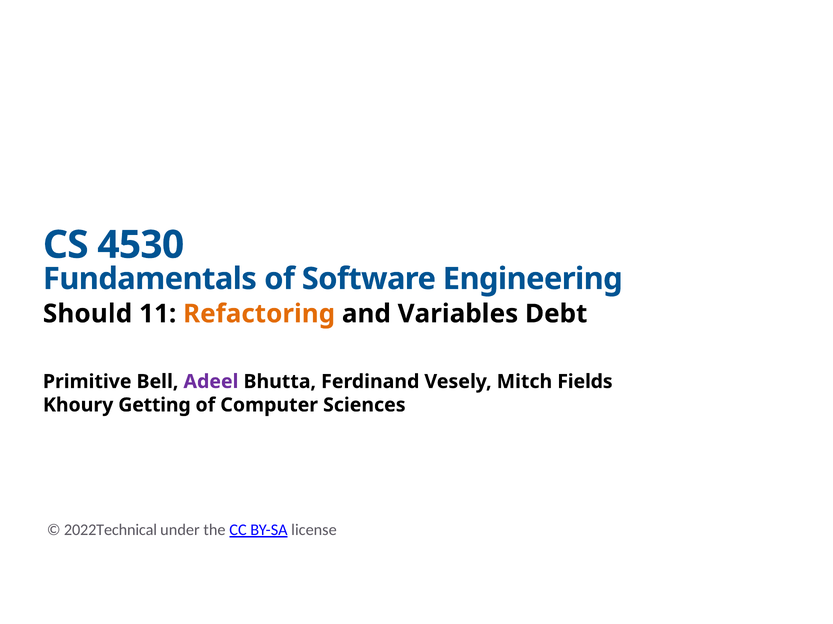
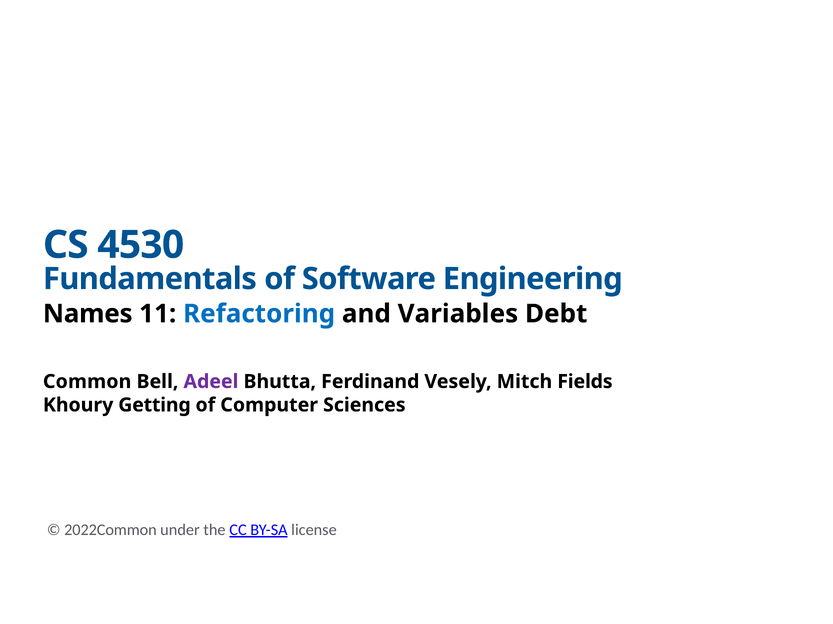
Should: Should -> Names
Refactoring colour: orange -> blue
Primitive: Primitive -> Common
2022Technical: 2022Technical -> 2022Common
